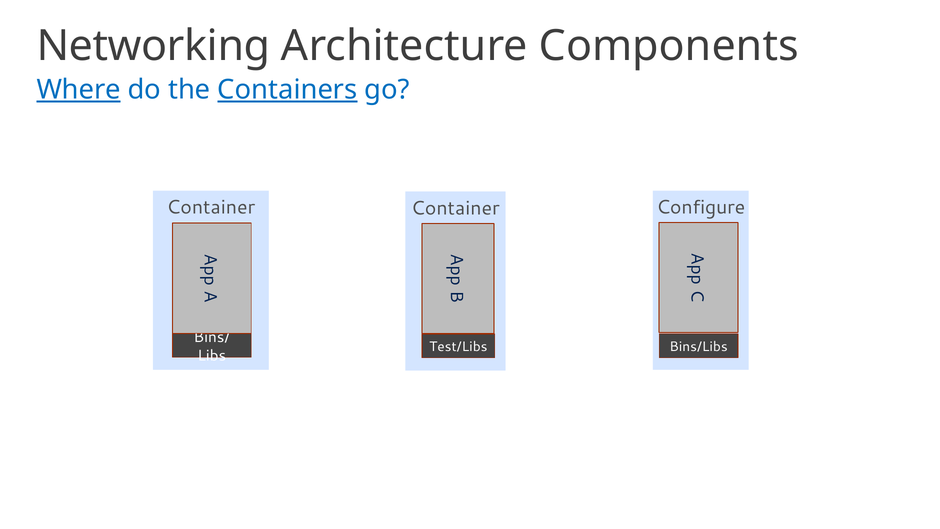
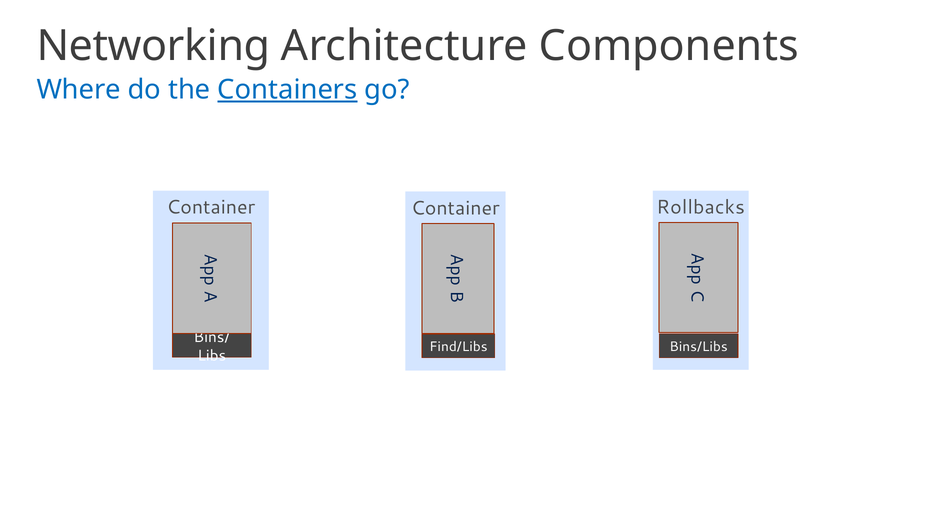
Where underline: present -> none
Configure: Configure -> Rollbacks
Test/Libs: Test/Libs -> Find/Libs
